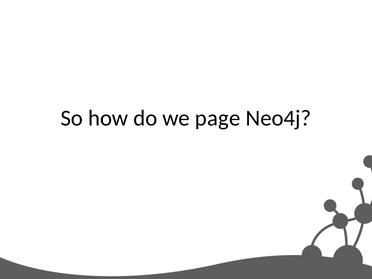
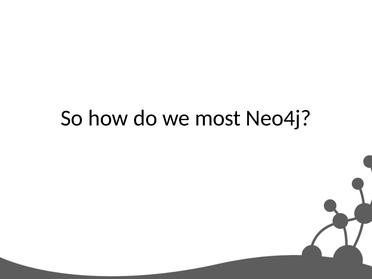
page: page -> most
